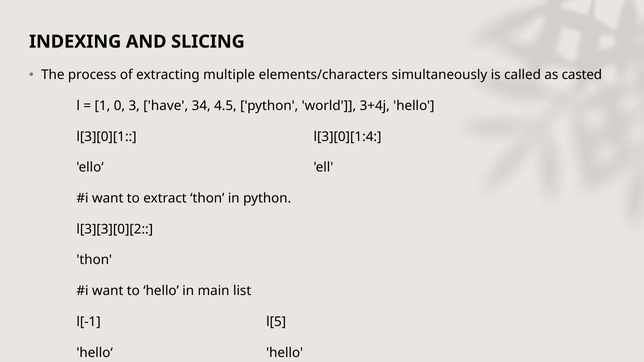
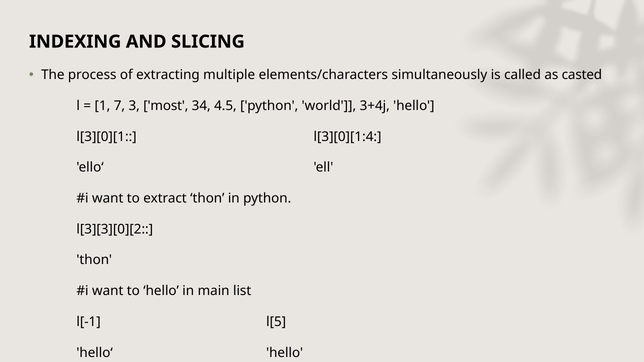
0: 0 -> 7
have: have -> most
